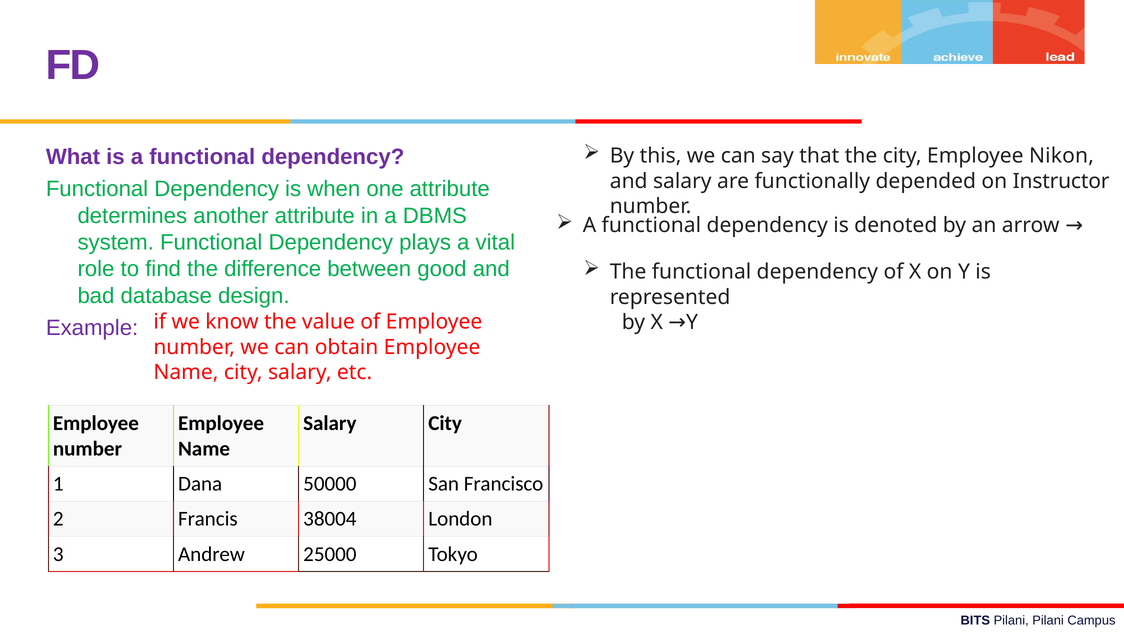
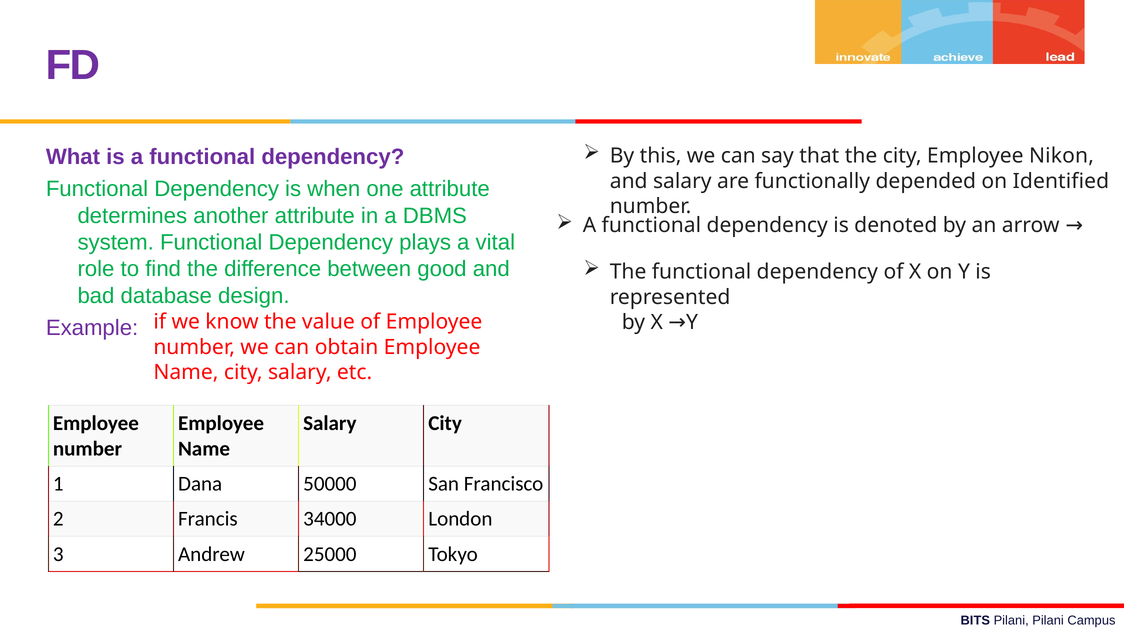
Instructor: Instructor -> Identified
38004: 38004 -> 34000
